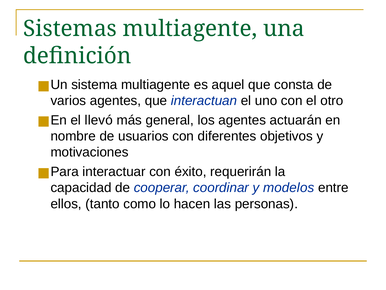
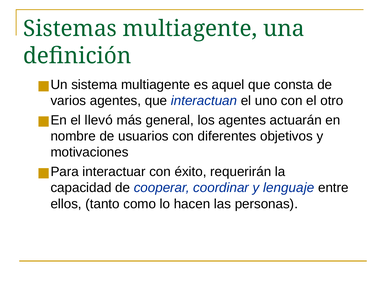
modelos: modelos -> lenguaje
